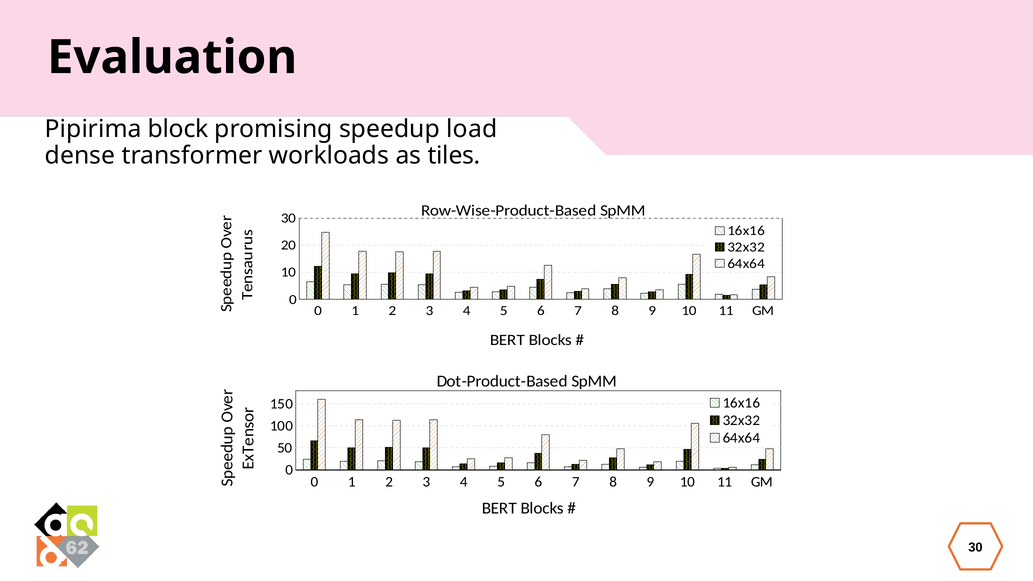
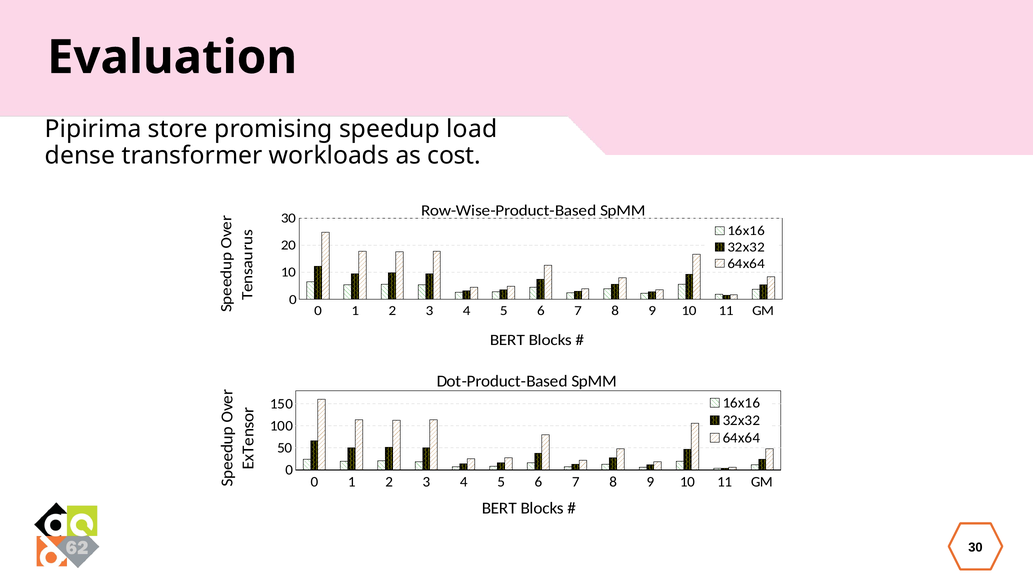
block: block -> store
tiles: tiles -> cost
